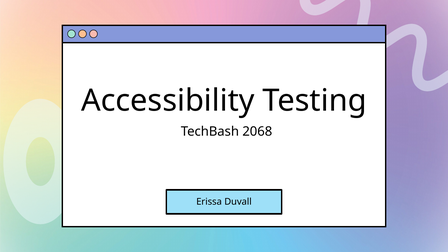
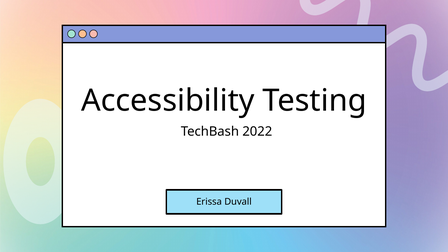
2068: 2068 -> 2022
